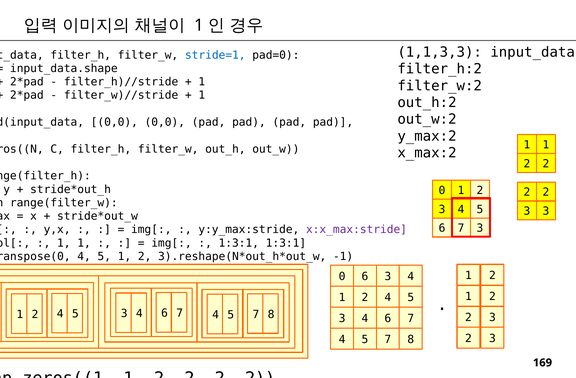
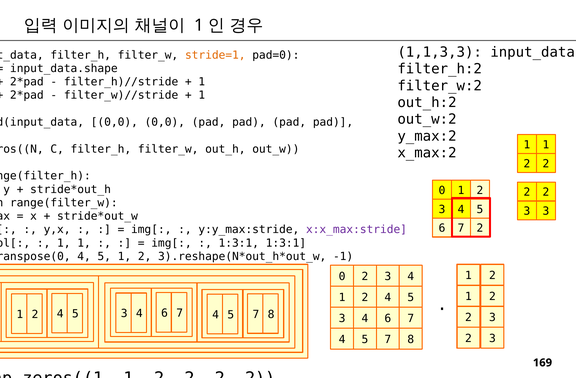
stride=1 colour: blue -> orange
7 3: 3 -> 2
0 6: 6 -> 2
